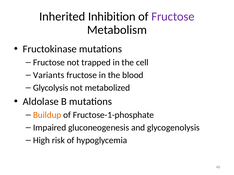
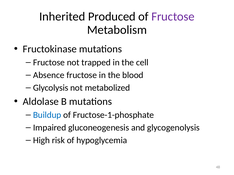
Inhibition: Inhibition -> Produced
Variants: Variants -> Absence
Buildup colour: orange -> blue
